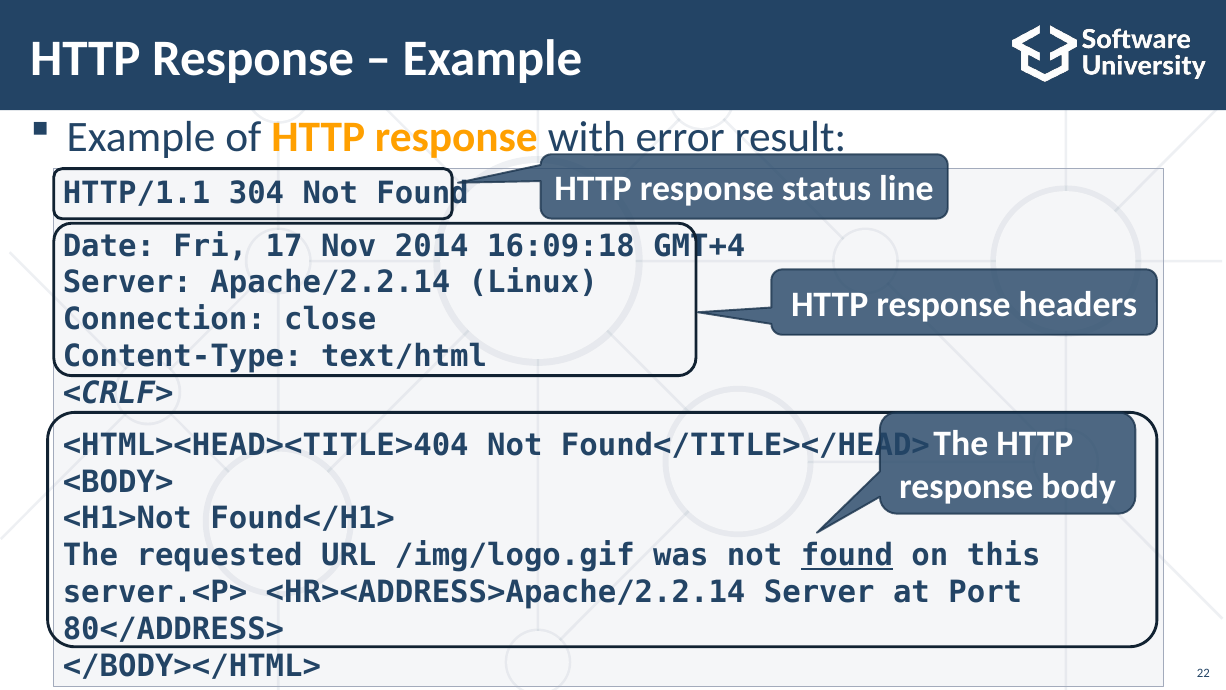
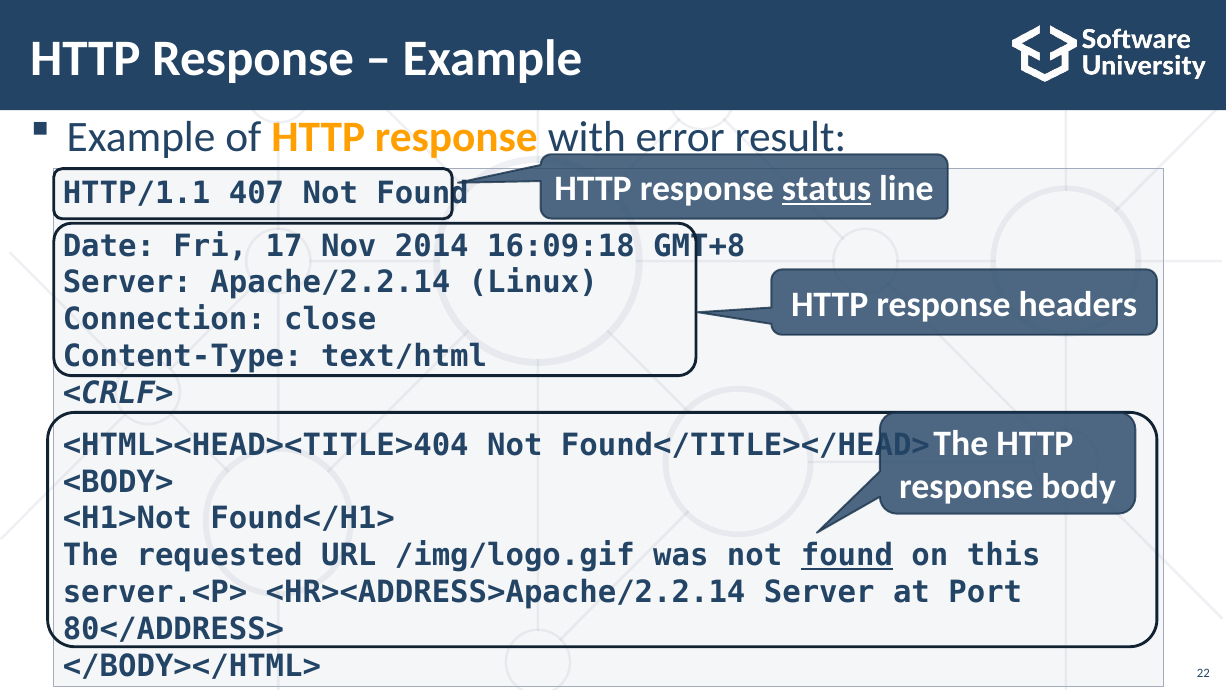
status underline: none -> present
304: 304 -> 407
GMT+4: GMT+4 -> GMT+8
